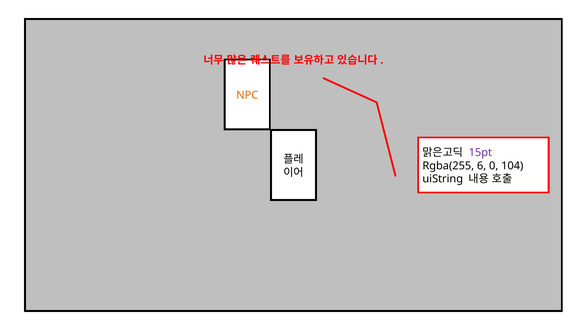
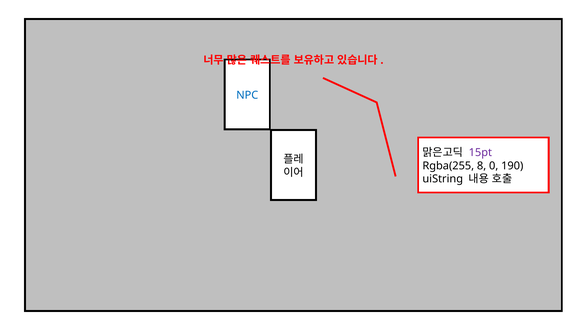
NPC colour: orange -> blue
6: 6 -> 8
104: 104 -> 190
